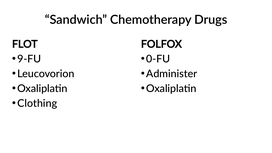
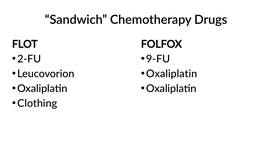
9-FU: 9-FU -> 2-FU
0-FU: 0-FU -> 9-FU
Administer at (172, 74): Administer -> Oxaliplatin
